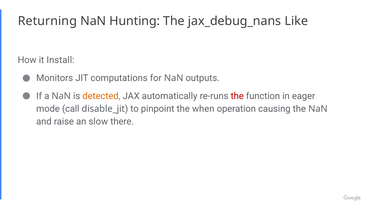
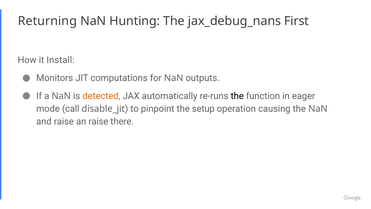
Like: Like -> First
the at (237, 96) colour: red -> black
when: when -> setup
an slow: slow -> raise
